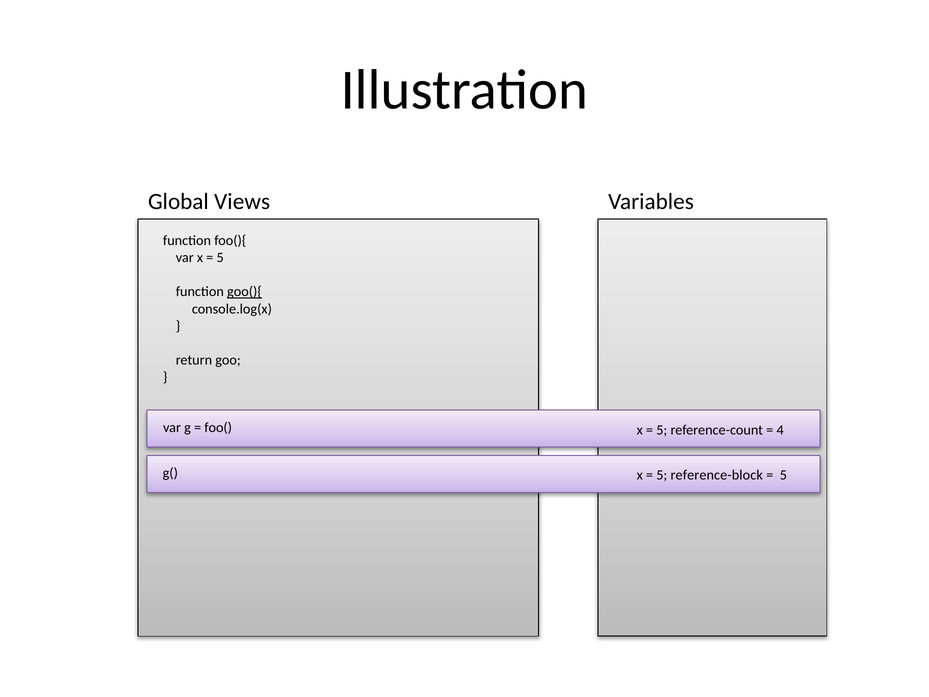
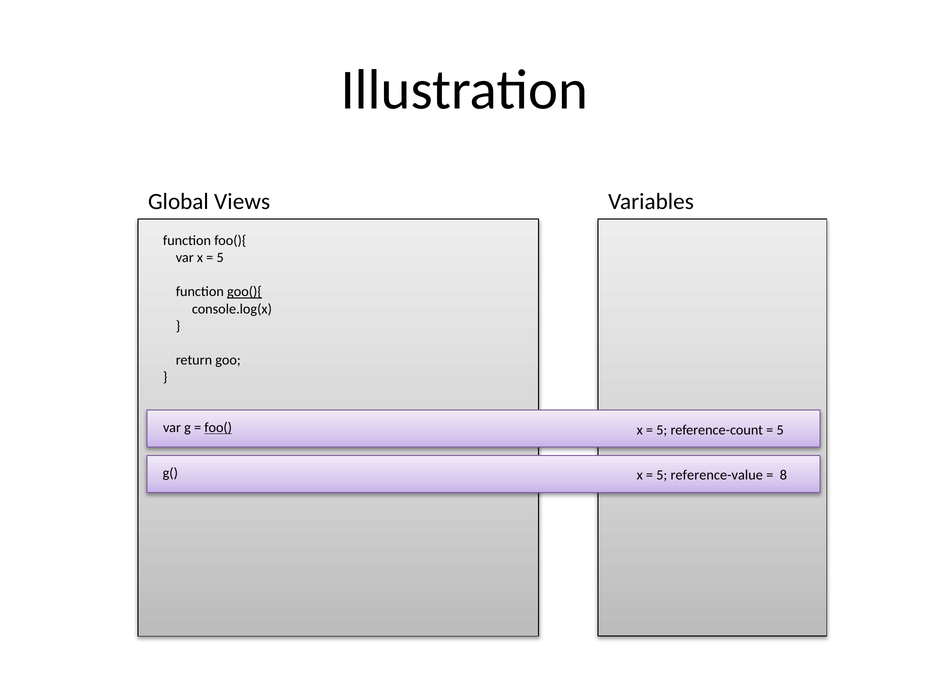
foo( underline: none -> present
4 at (780, 430): 4 -> 5
reference-block: reference-block -> reference-value
5 at (783, 475): 5 -> 8
